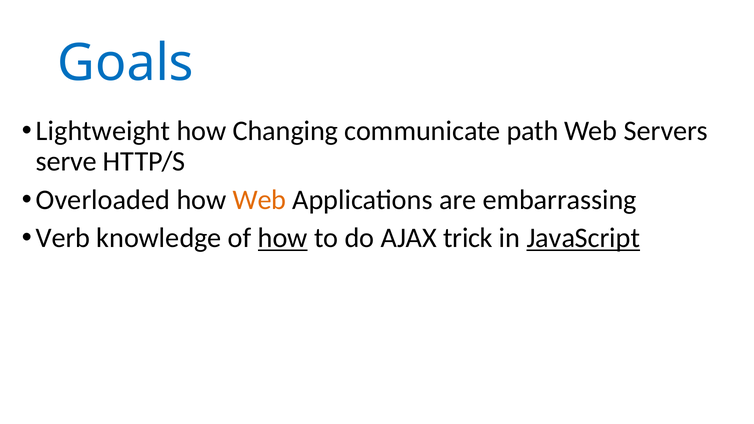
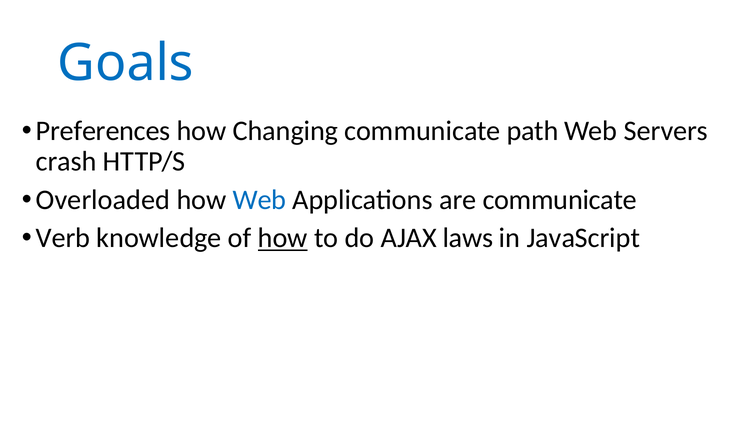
Lightweight: Lightweight -> Preferences
serve: serve -> crash
Web at (260, 200) colour: orange -> blue
are embarrassing: embarrassing -> communicate
trick: trick -> laws
JavaScript underline: present -> none
